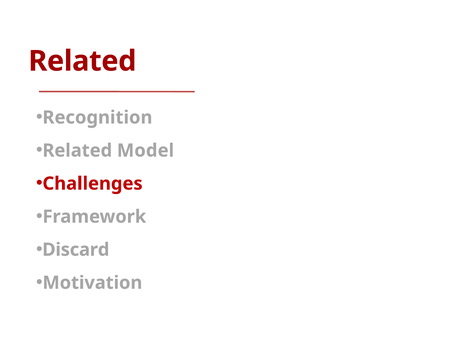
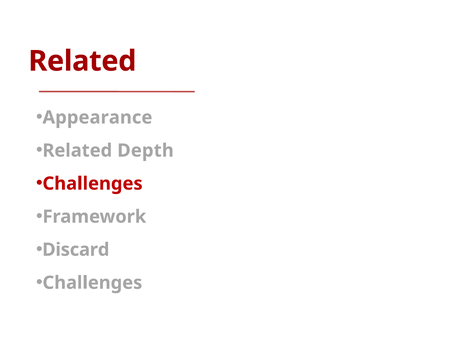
Recognition: Recognition -> Appearance
Model: Model -> Depth
Motivation at (92, 282): Motivation -> Challenges
